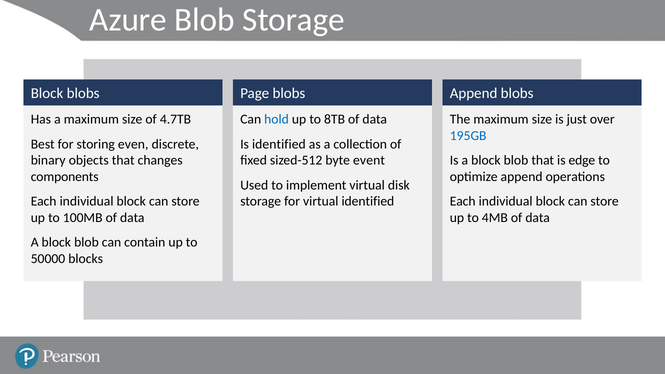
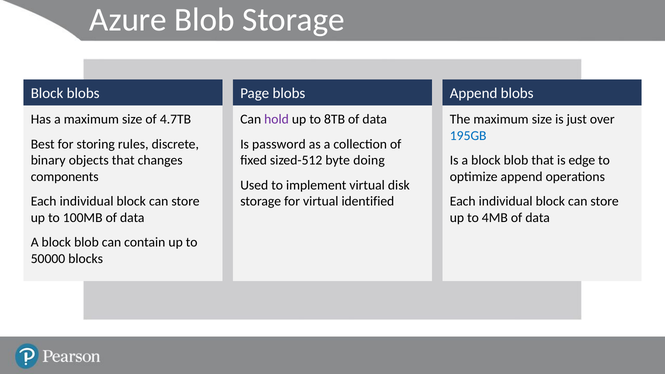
hold colour: blue -> purple
even: even -> rules
Is identified: identified -> password
event: event -> doing
